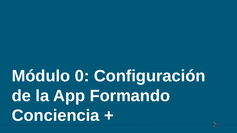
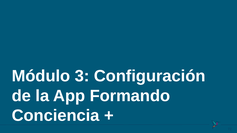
0: 0 -> 3
